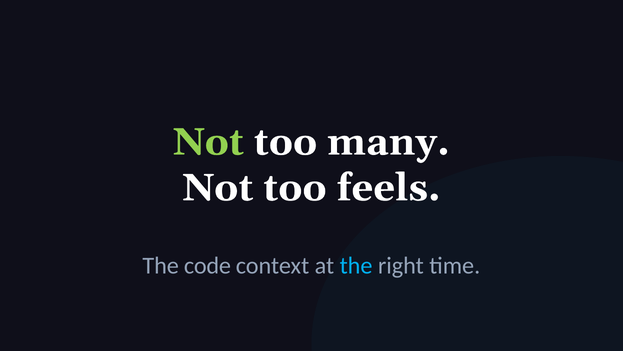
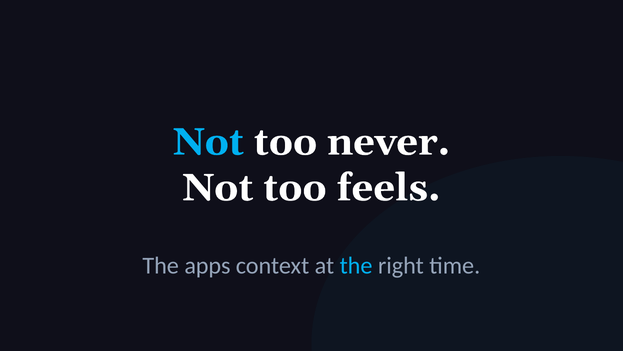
Not at (208, 142) colour: light green -> light blue
many: many -> never
code: code -> apps
